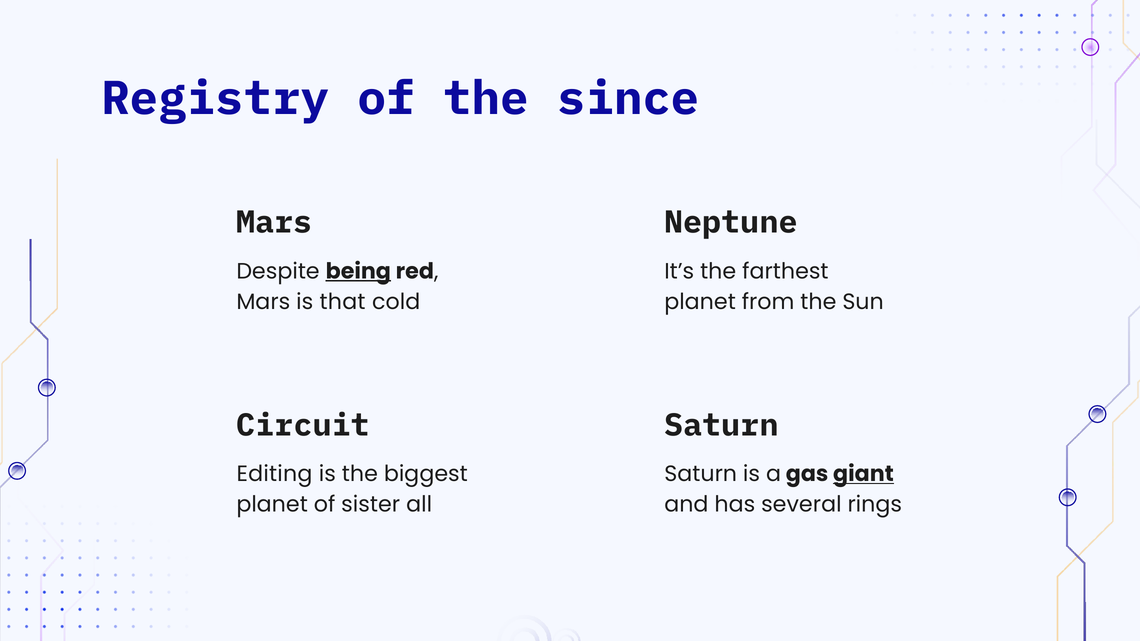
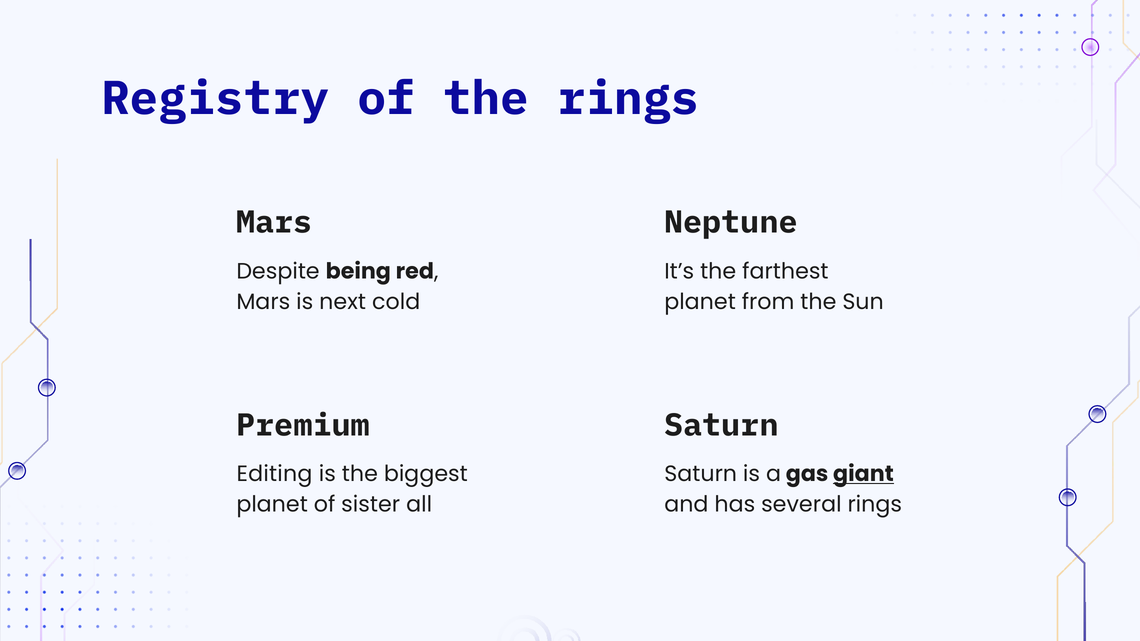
the since: since -> rings
being underline: present -> none
that: that -> next
Circuit: Circuit -> Premium
